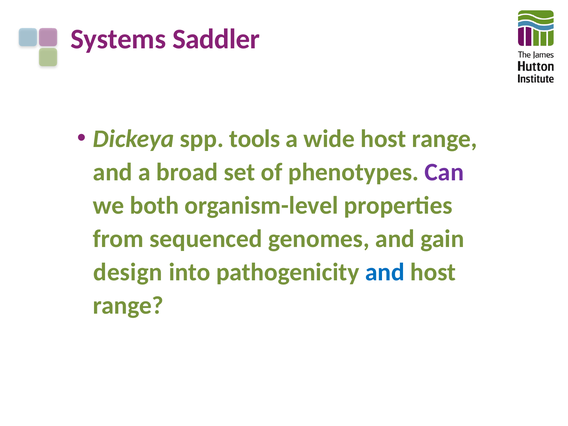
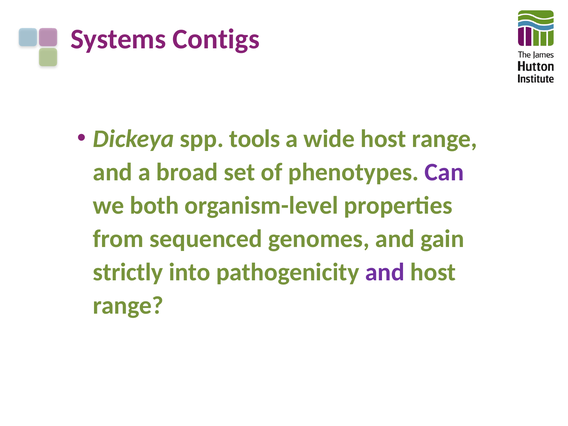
Saddler: Saddler -> Contigs
design: design -> strictly
and at (385, 272) colour: blue -> purple
